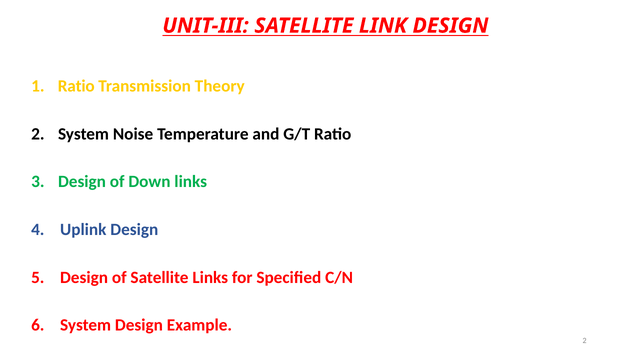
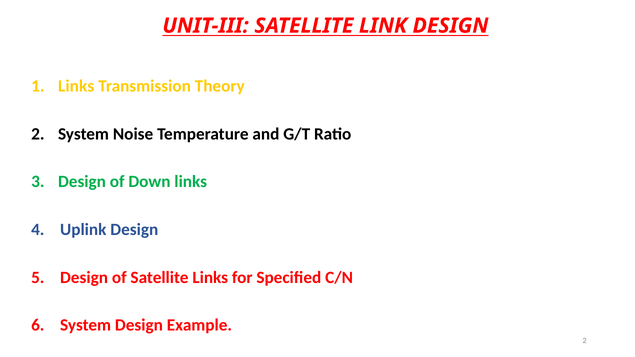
Ratio at (76, 86): Ratio -> Links
